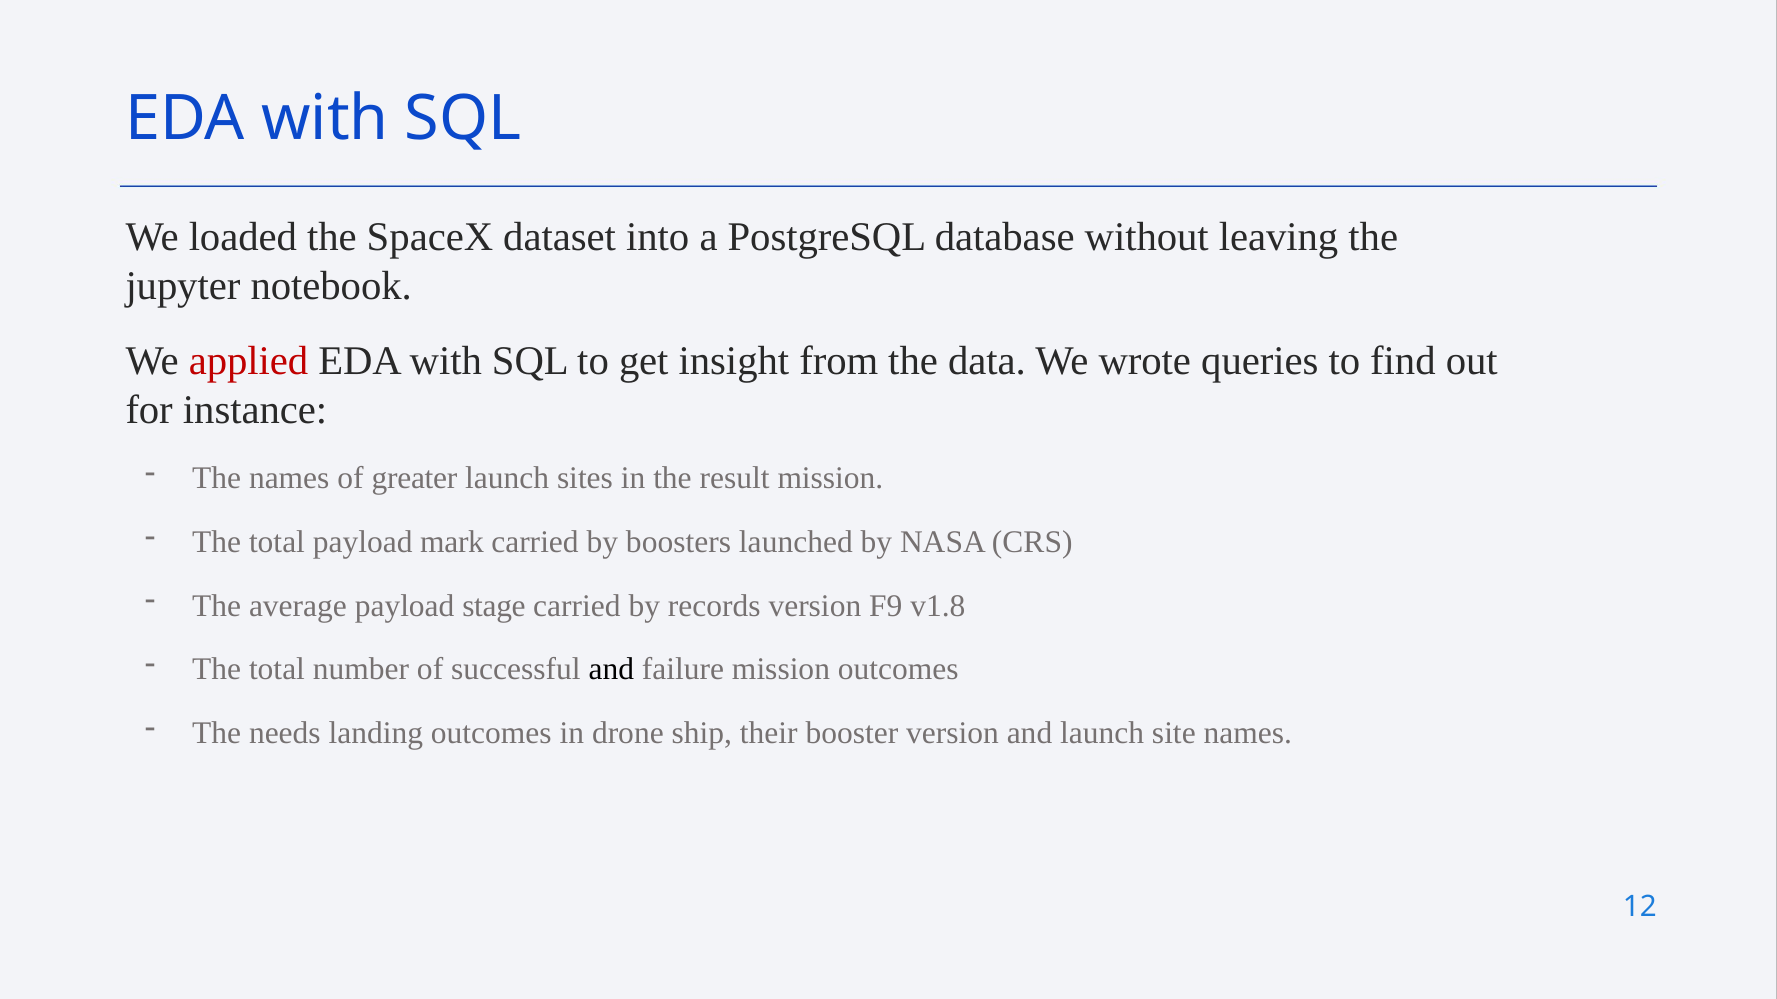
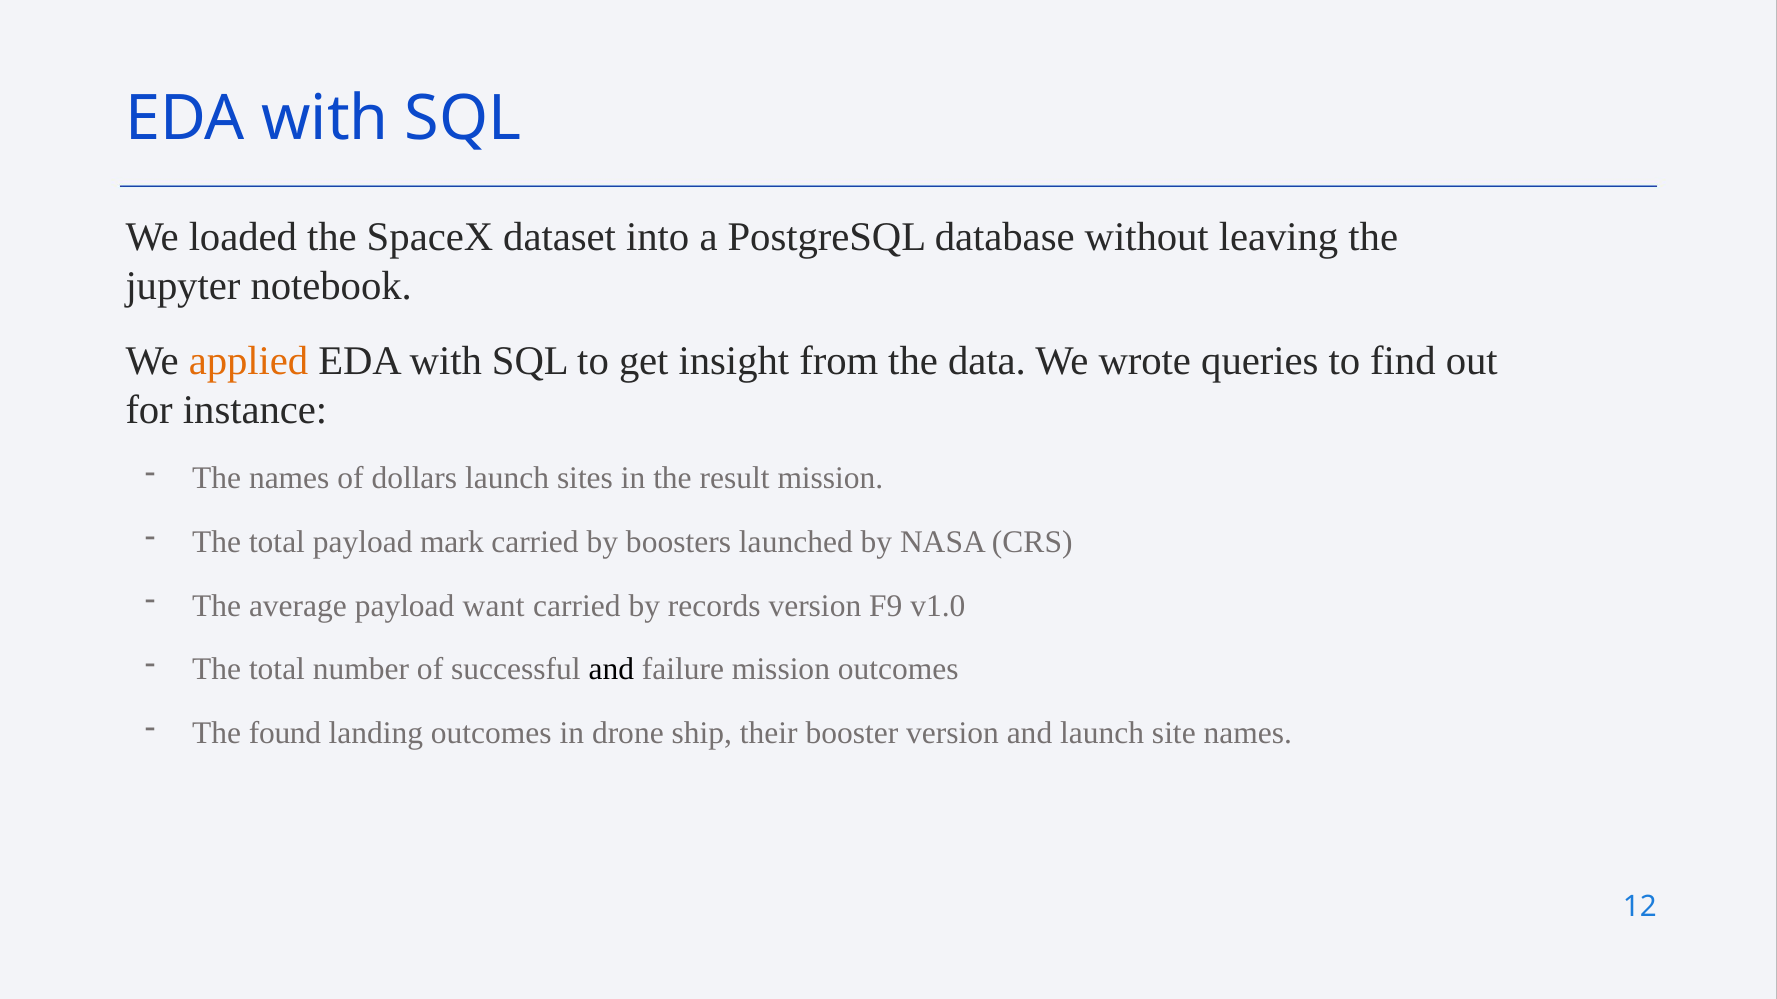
applied colour: red -> orange
greater: greater -> dollars
stage: stage -> want
v1.8: v1.8 -> v1.0
needs: needs -> found
